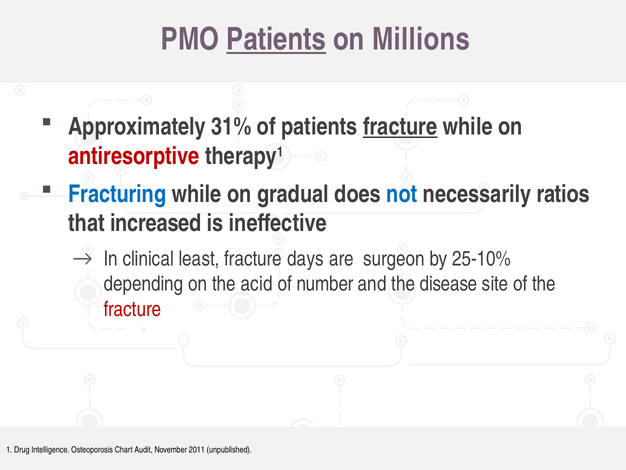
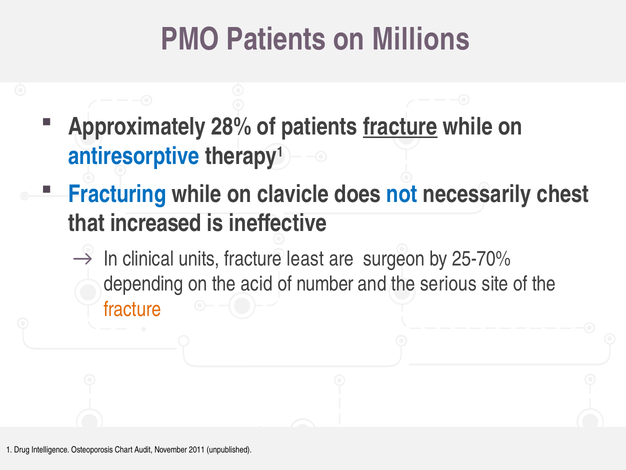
Patients at (276, 40) underline: present -> none
31%: 31% -> 28%
antiresorptive colour: red -> blue
gradual: gradual -> clavicle
ratios: ratios -> chest
least: least -> units
days: days -> least
25-10%: 25-10% -> 25-70%
disease: disease -> serious
fracture at (132, 309) colour: red -> orange
